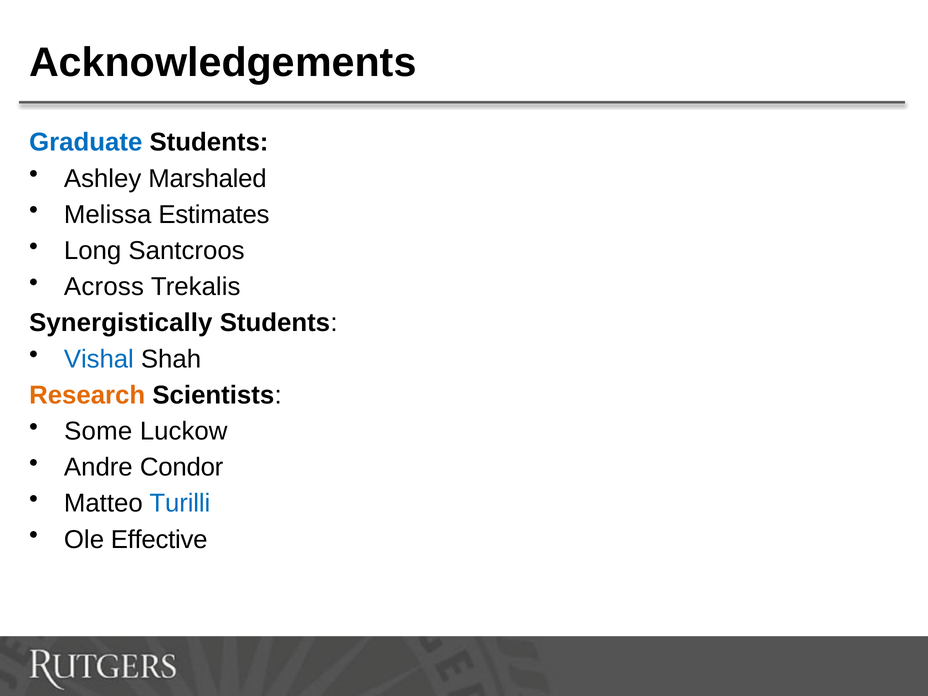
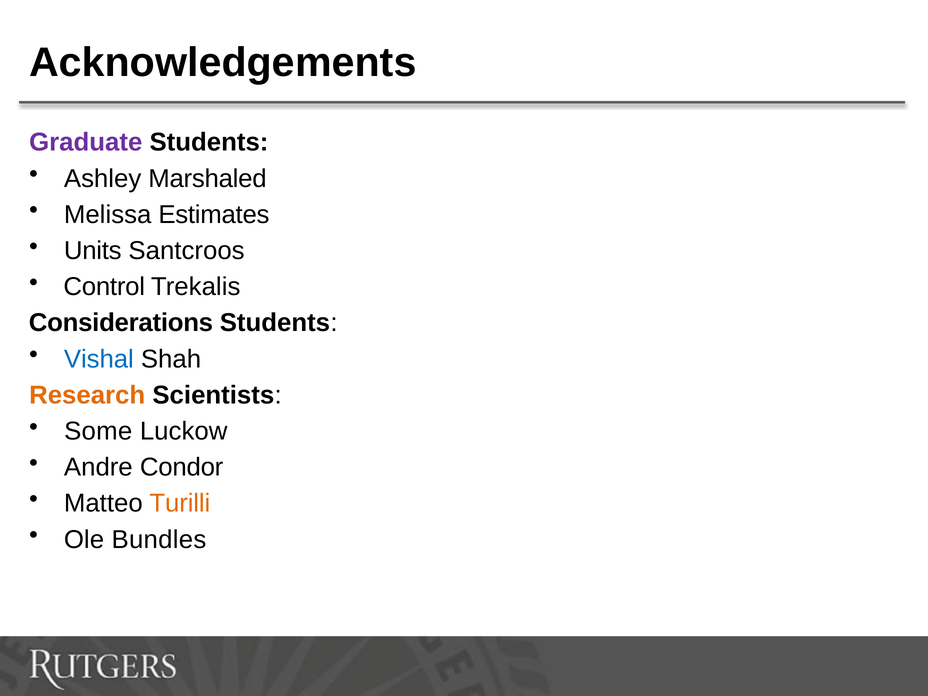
Graduate colour: blue -> purple
Long: Long -> Units
Across: Across -> Control
Synergistically: Synergistically -> Considerations
Turilli colour: blue -> orange
Effective: Effective -> Bundles
